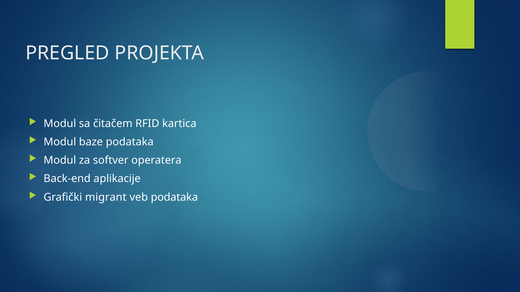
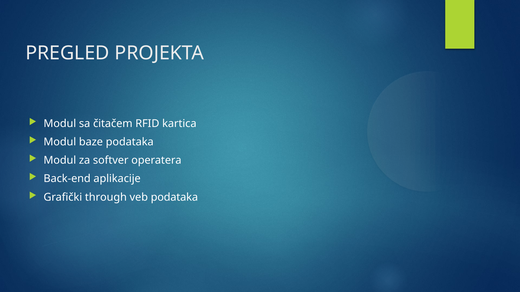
migrant: migrant -> through
